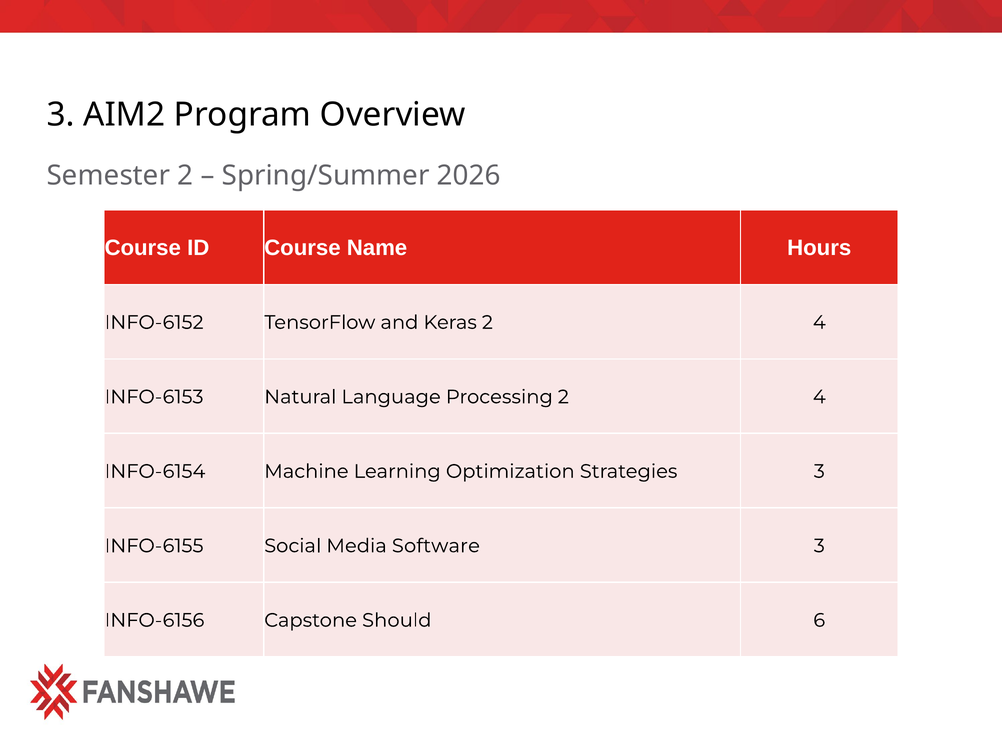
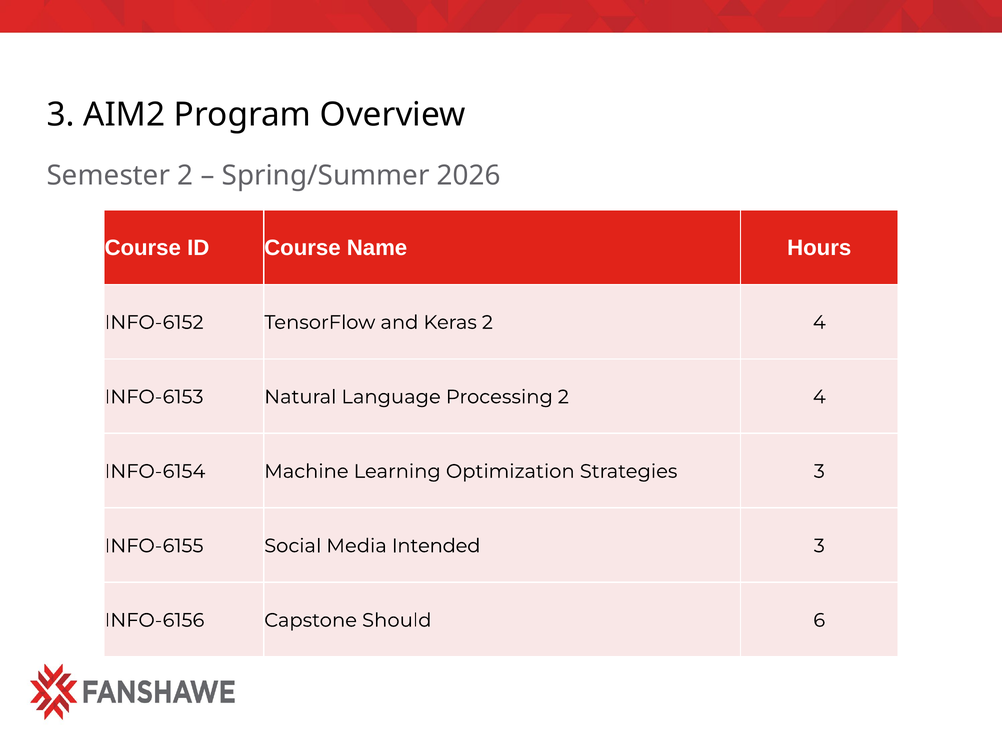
Software: Software -> Intended
